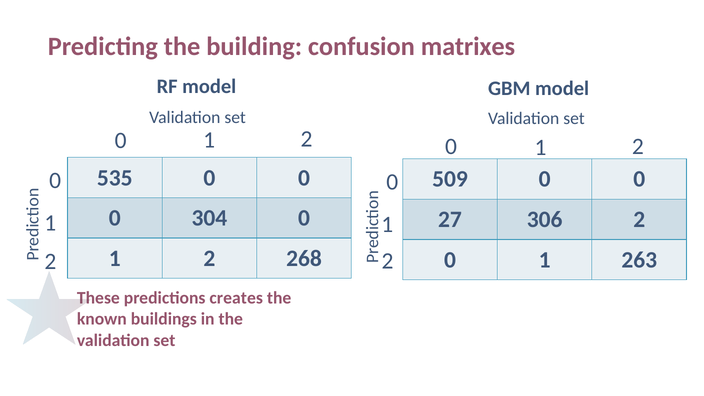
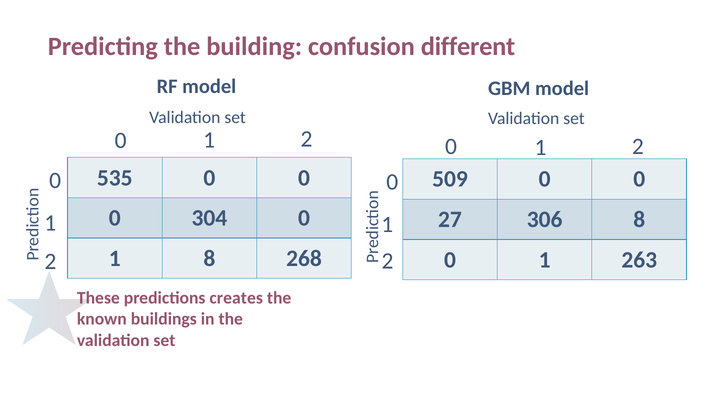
matrixes: matrixes -> different
306 2: 2 -> 8
1 2: 2 -> 8
